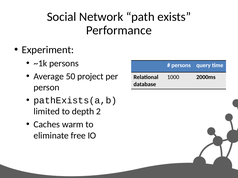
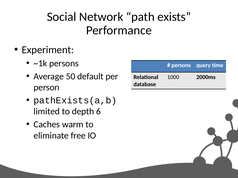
project: project -> default
2: 2 -> 6
